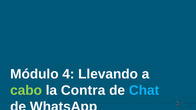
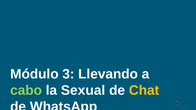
4: 4 -> 3
Contra: Contra -> Sexual
Chat colour: light blue -> yellow
